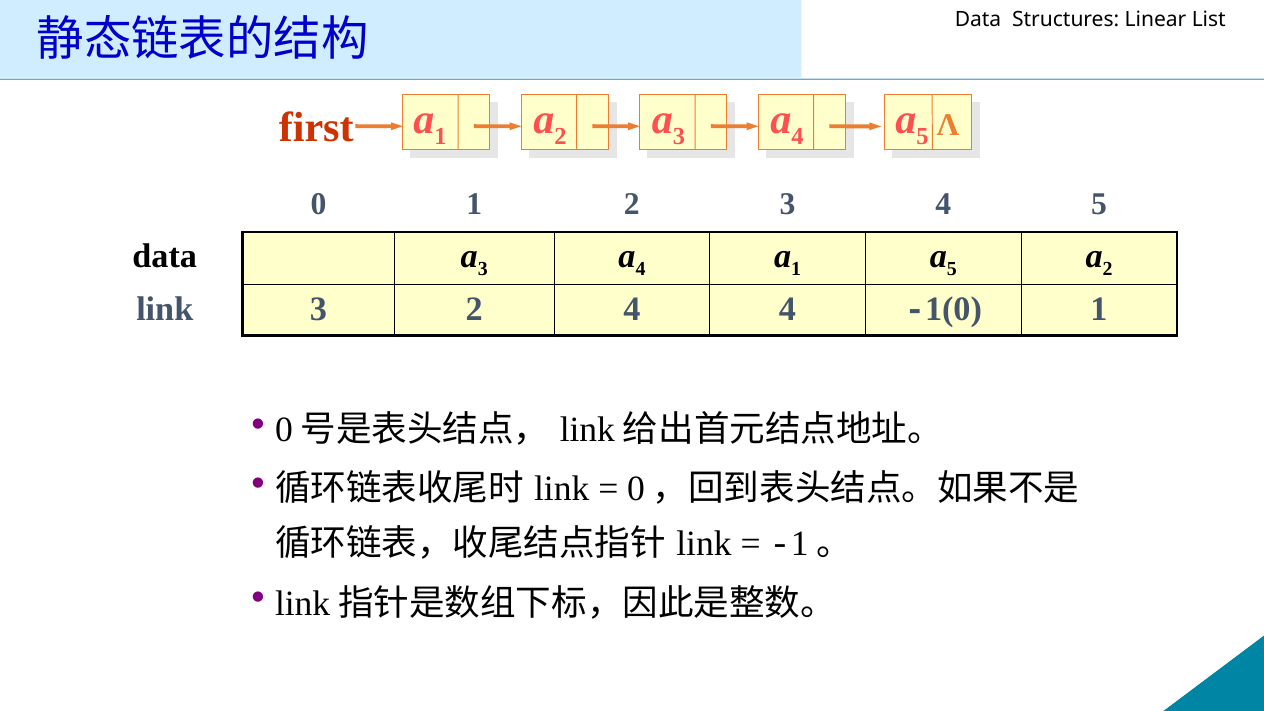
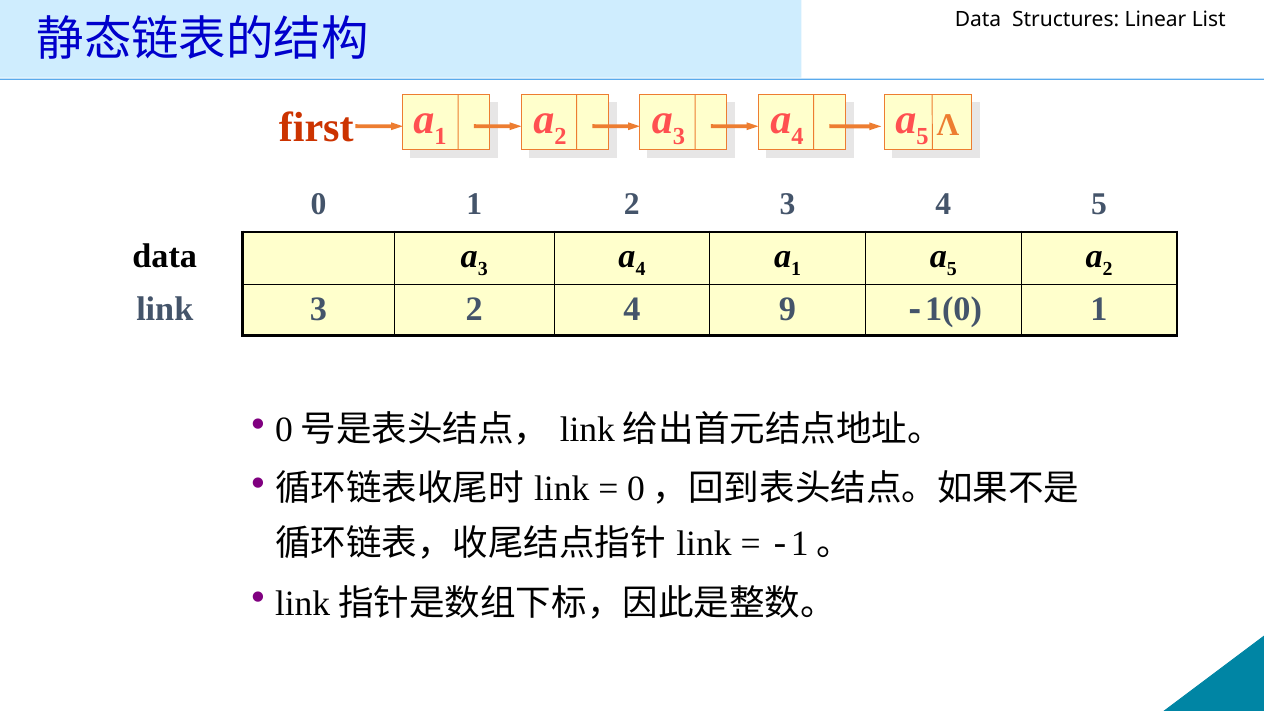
4 4: 4 -> 9
